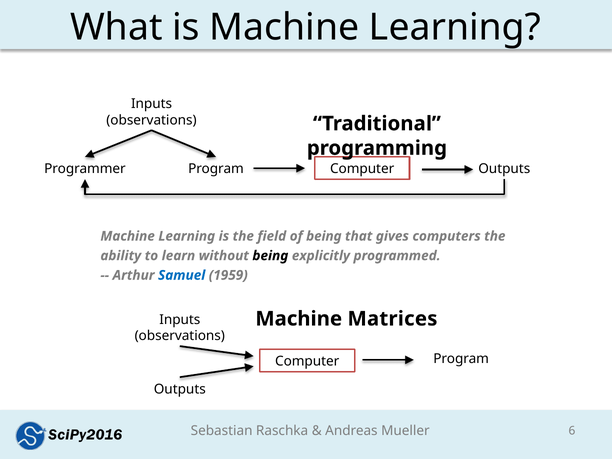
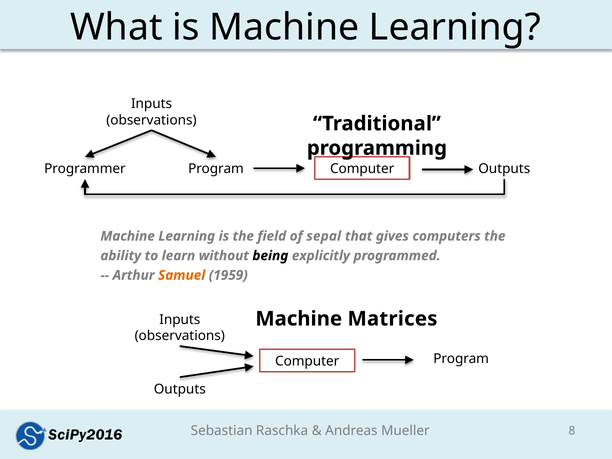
of being: being -> sepal
Samuel colour: blue -> orange
6: 6 -> 8
